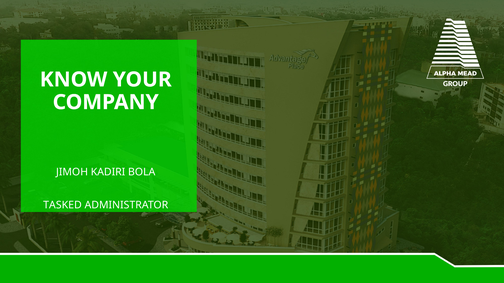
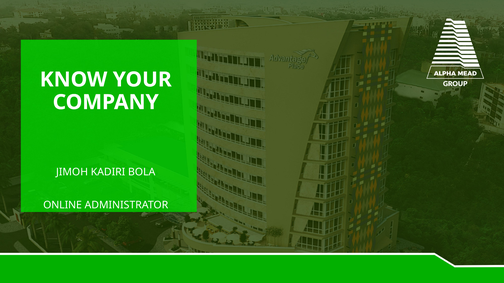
TASKED: TASKED -> ONLINE
